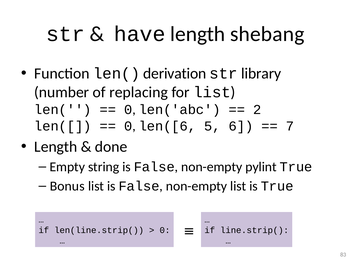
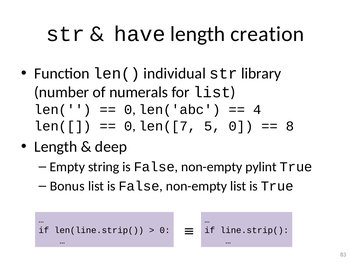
shebang: shebang -> creation
derivation: derivation -> individual
replacing: replacing -> numerals
2: 2 -> 4
len([6: len([6 -> len([7
5 6: 6 -> 0
7: 7 -> 8
done: done -> deep
